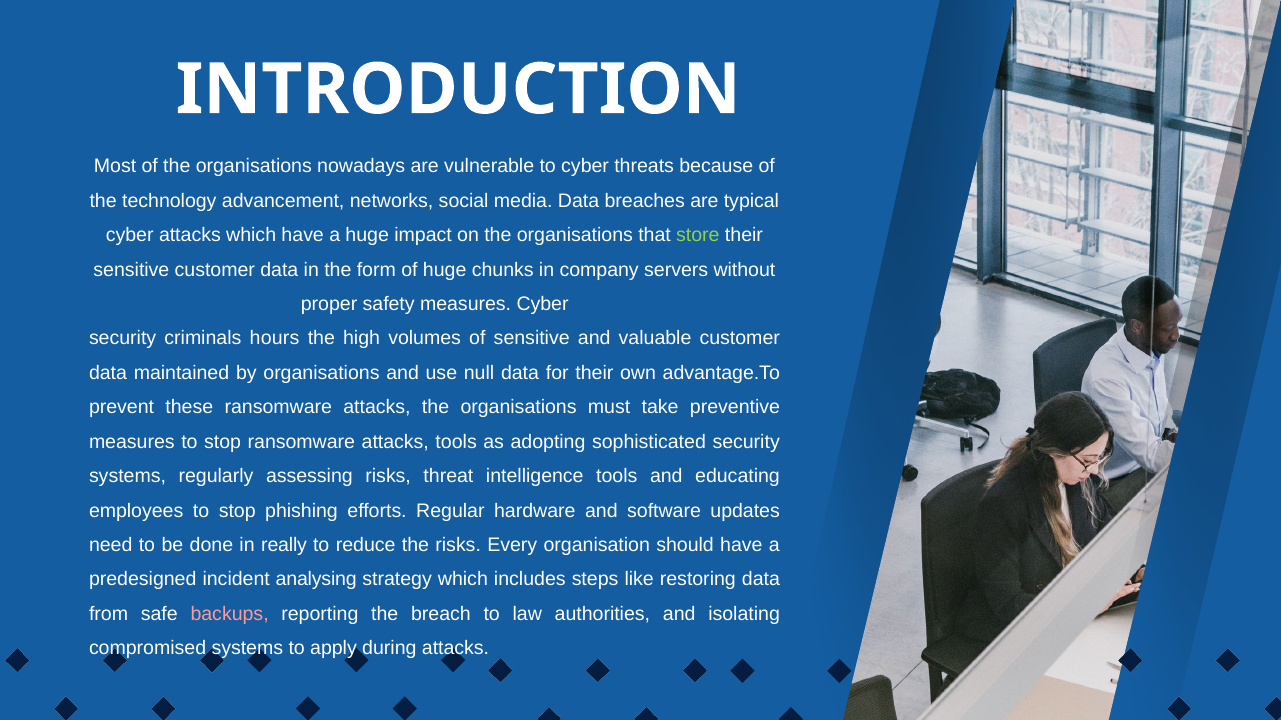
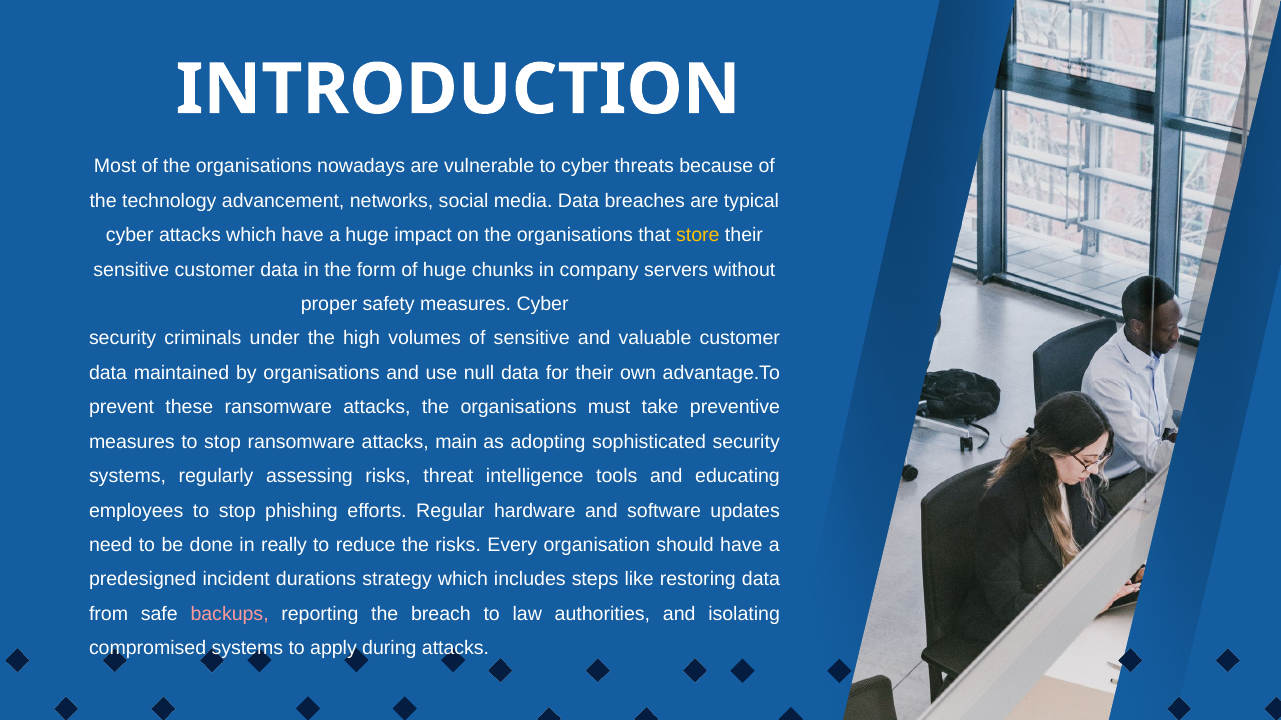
store colour: light green -> yellow
hours: hours -> under
attacks tools: tools -> main
analysing: analysing -> durations
